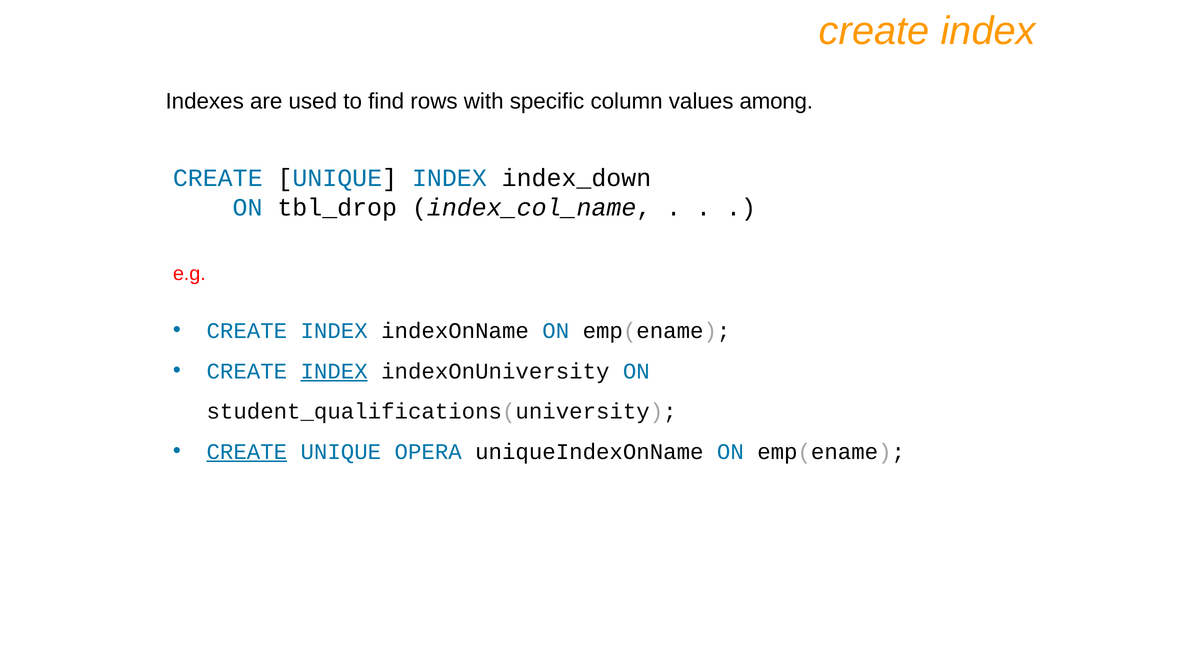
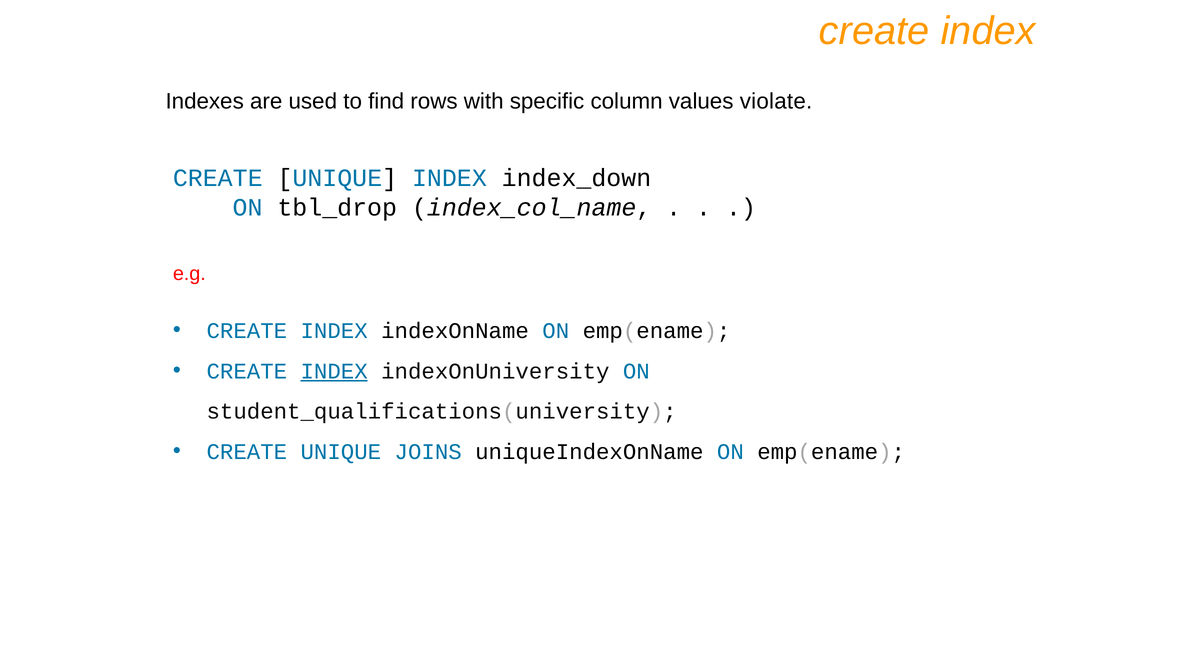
among: among -> violate
CREATE at (247, 451) underline: present -> none
OPERA: OPERA -> JOINS
